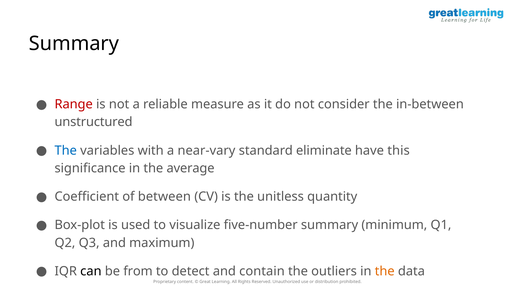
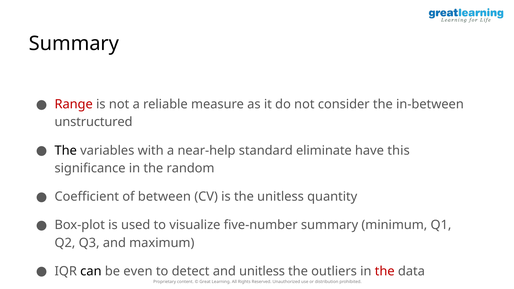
The at (66, 151) colour: blue -> black
near-vary: near-vary -> near-help
average: average -> random
from: from -> even
and contain: contain -> unitless
the at (385, 271) colour: orange -> red
